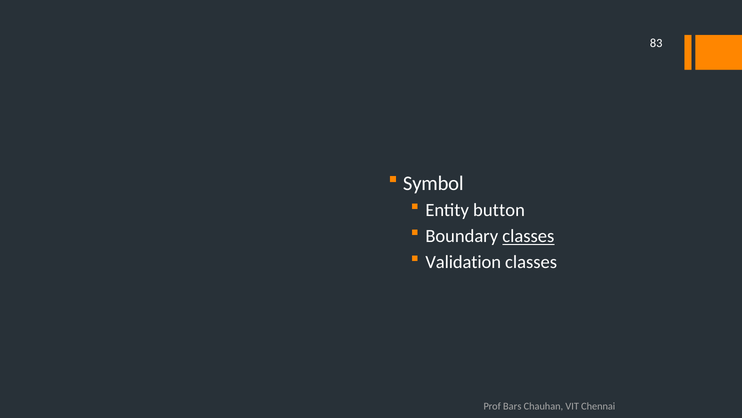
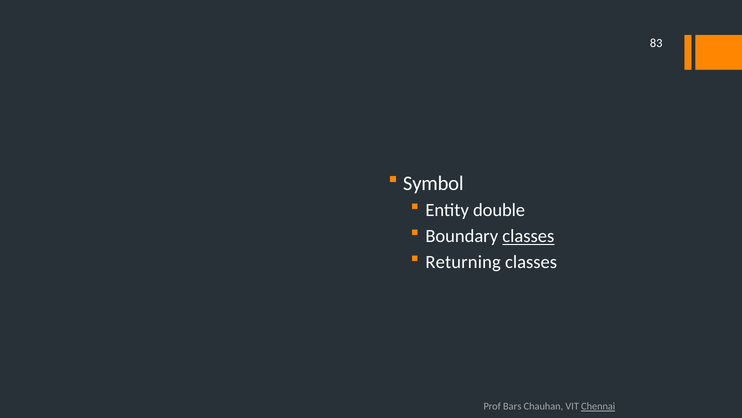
button: button -> double
Validation: Validation -> Returning
Chennai underline: none -> present
